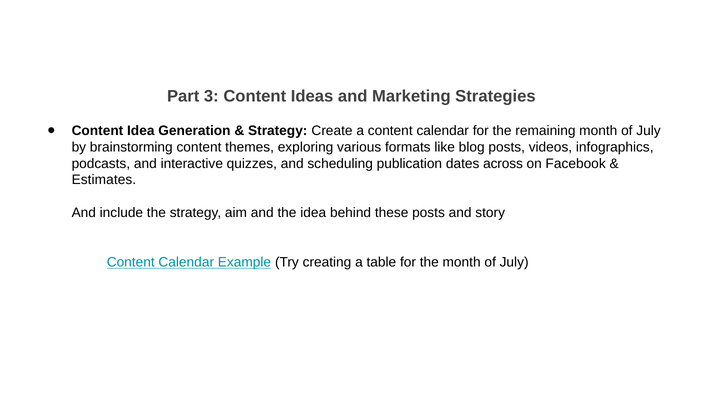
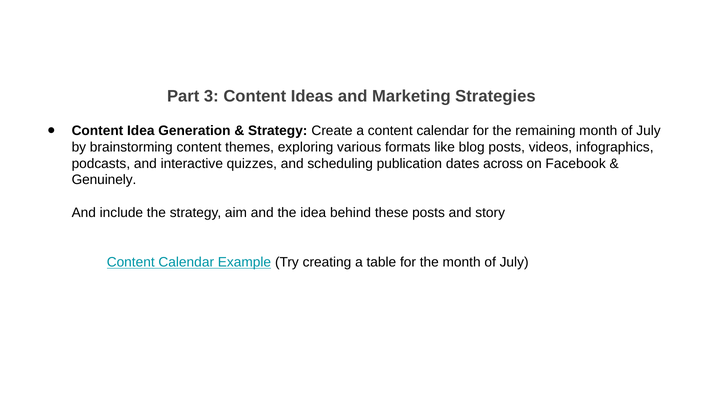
Estimates: Estimates -> Genuinely
